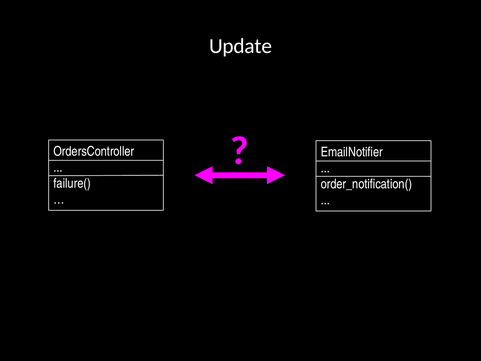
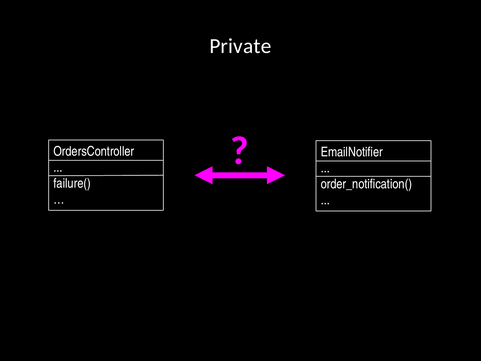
Update: Update -> Private
